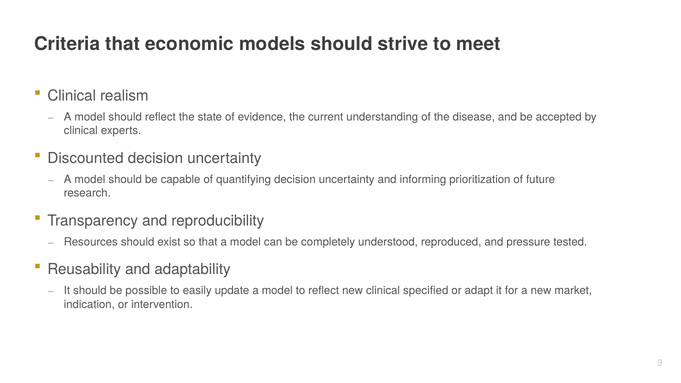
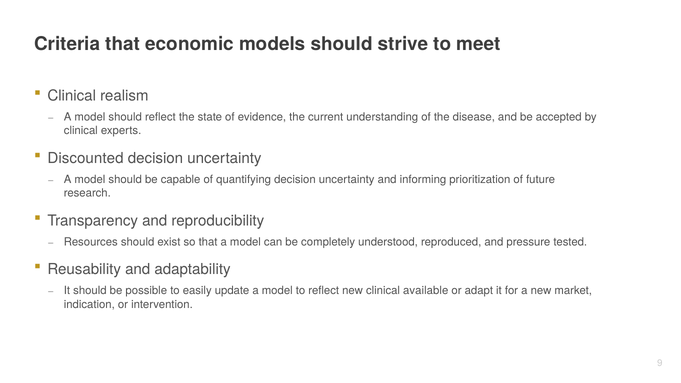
specified: specified -> available
